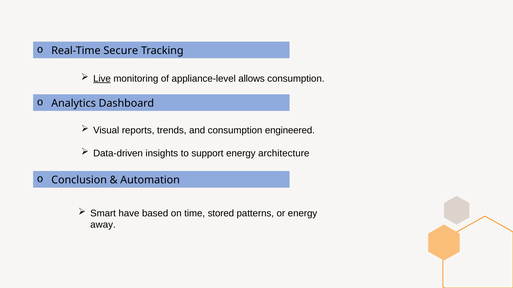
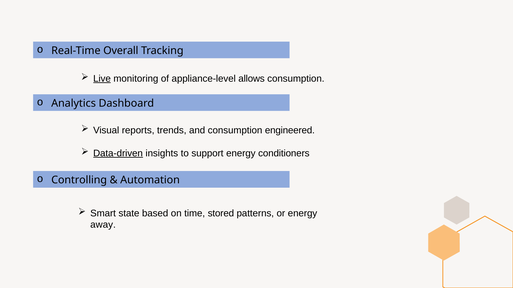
Secure: Secure -> Overall
Data-driven underline: none -> present
architecture: architecture -> conditioners
Conclusion: Conclusion -> Controlling
have: have -> state
